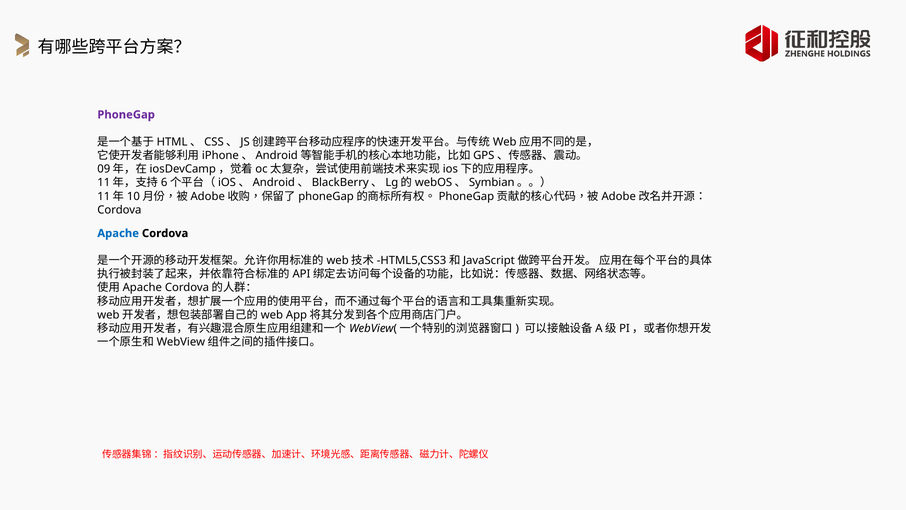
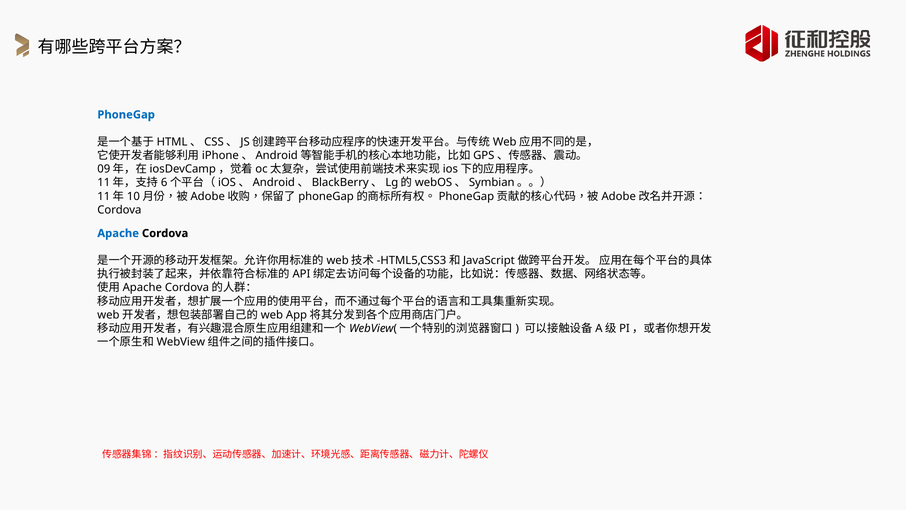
PhoneGap colour: purple -> blue
